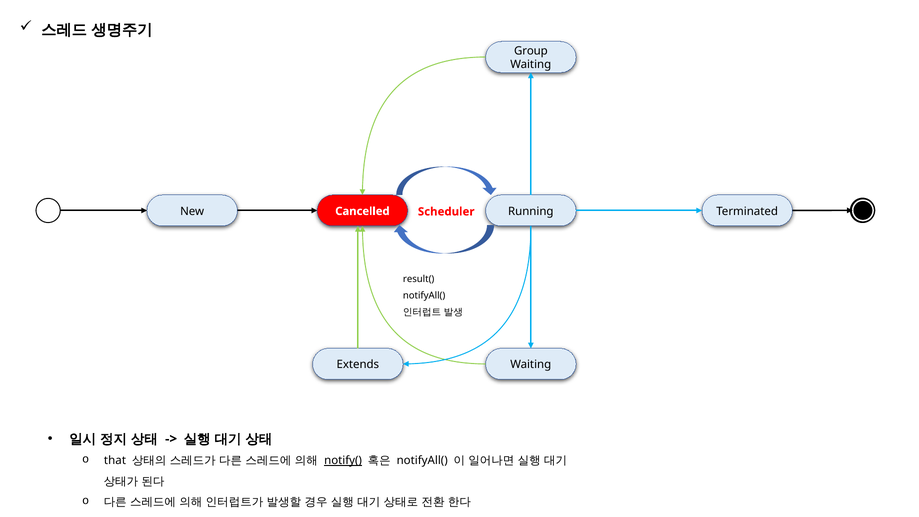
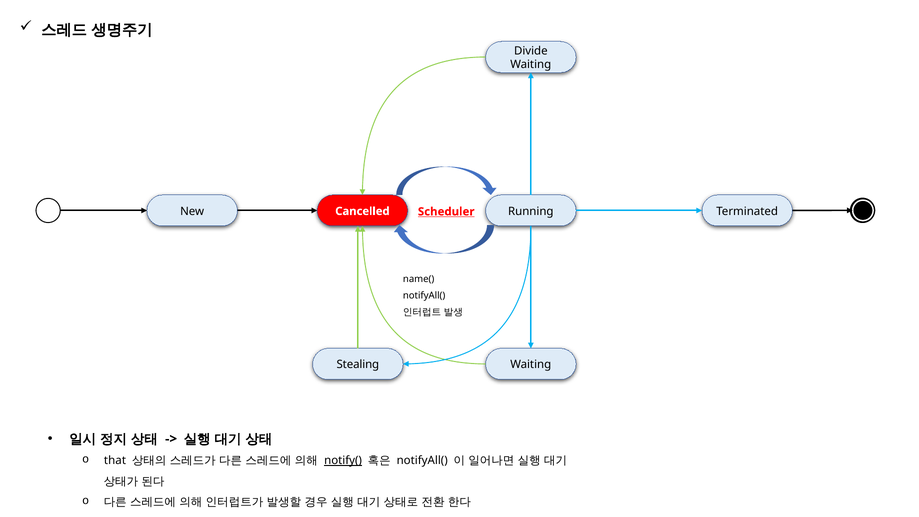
Group: Group -> Divide
Scheduler underline: none -> present
result(: result( -> name(
Extends: Extends -> Stealing
